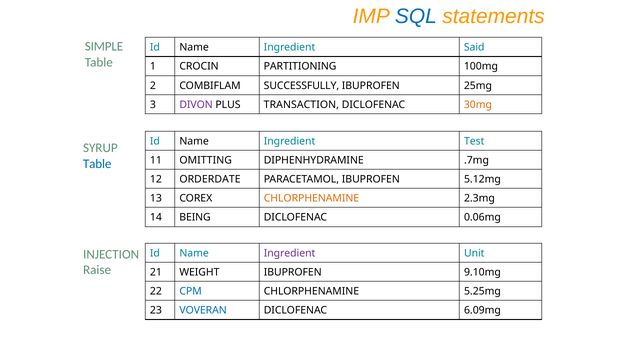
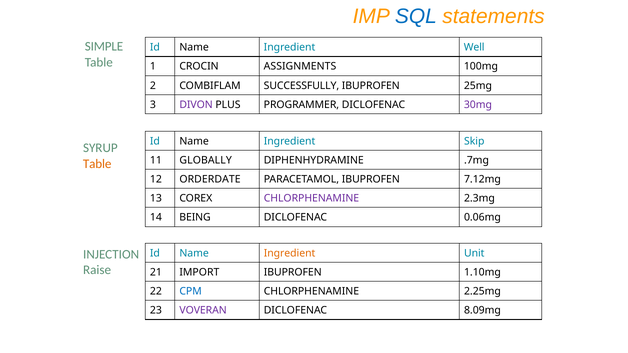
Said: Said -> Well
PARTITIONING: PARTITIONING -> ASSIGNMENTS
TRANSACTION: TRANSACTION -> PROGRAMMER
30mg colour: orange -> purple
Test: Test -> Skip
OMITTING: OMITTING -> GLOBALLY
Table at (97, 164) colour: blue -> orange
5.12mg: 5.12mg -> 7.12mg
CHLORPHENAMINE at (311, 199) colour: orange -> purple
Ingredient at (290, 253) colour: purple -> orange
WEIGHT: WEIGHT -> IMPORT
9.10mg: 9.10mg -> 1.10mg
5.25mg: 5.25mg -> 2.25mg
VOVERAN colour: blue -> purple
6.09mg: 6.09mg -> 8.09mg
